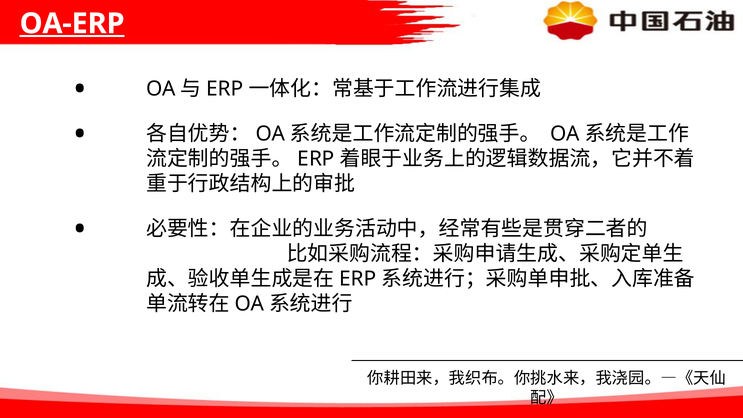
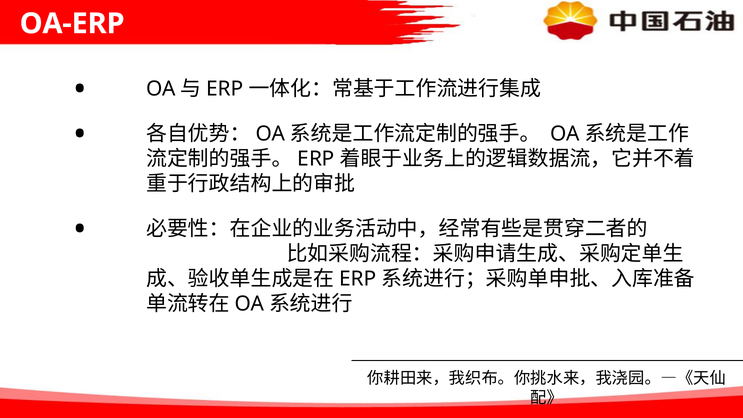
OA-ERP underline: present -> none
